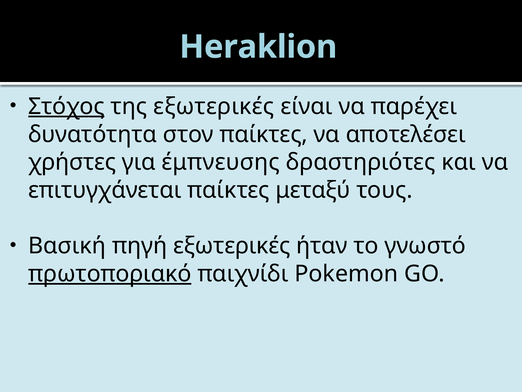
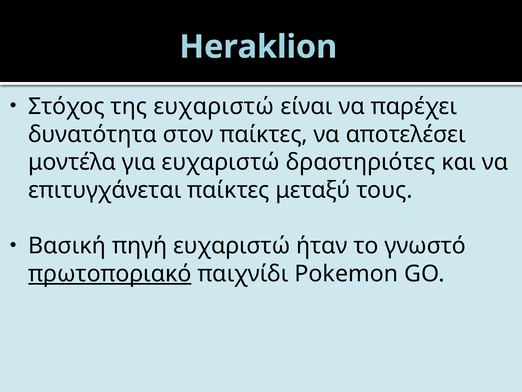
Στόχος underline: present -> none
της εξωτερικές: εξωτερικές -> ευχαριστώ
χρήστες: χρήστες -> μοντέλα
για έμπνευσης: έμπνευσης -> ευχαριστώ
πηγή εξωτερικές: εξωτερικές -> ευχαριστώ
